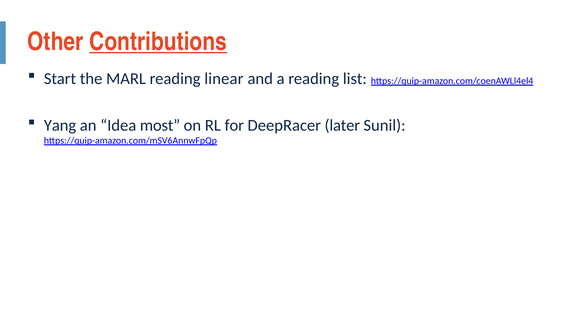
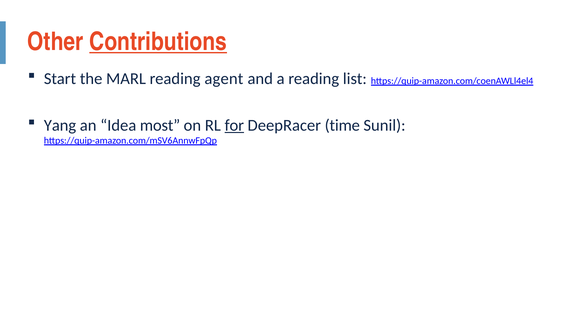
linear: linear -> agent
for underline: none -> present
later: later -> time
